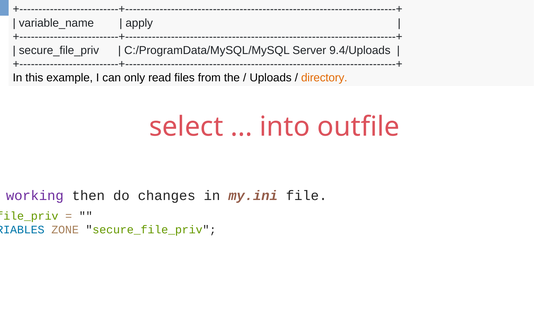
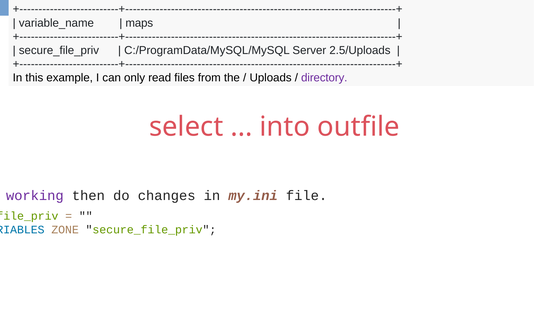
apply: apply -> maps
9.4/Uploads: 9.4/Uploads -> 2.5/Uploads
directory colour: orange -> purple
